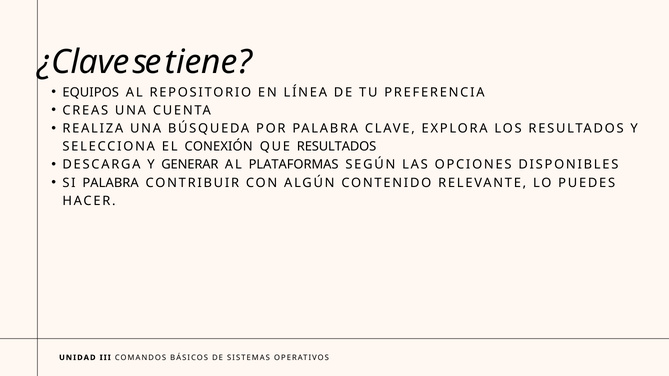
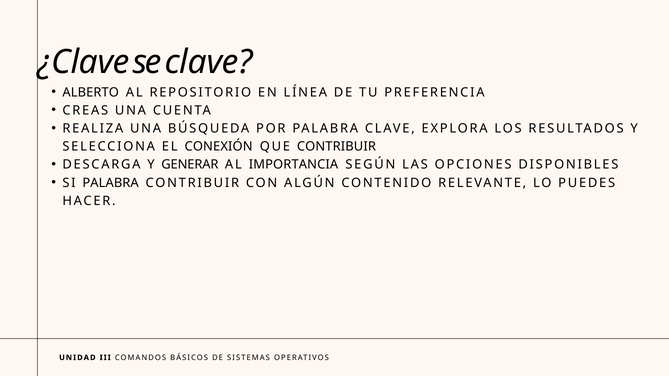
se tiene: tiene -> clave
EQUIPOS: EQUIPOS -> ALBERTO
QUE RESULTADOS: RESULTADOS -> CONTRIBUIR
PLATAFORMAS: PLATAFORMAS -> IMPORTANCIA
